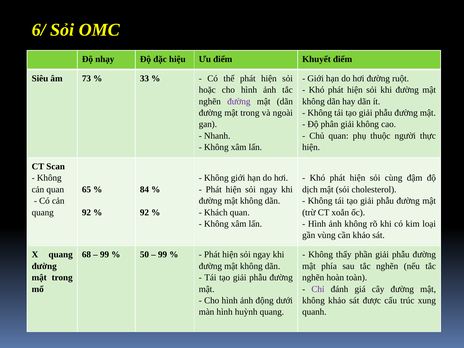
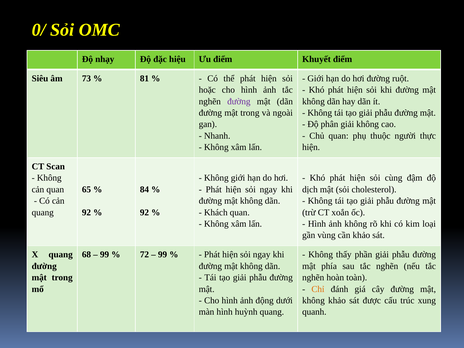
6/: 6/ -> 0/
33: 33 -> 81
50: 50 -> 72
Chỉ colour: purple -> orange
